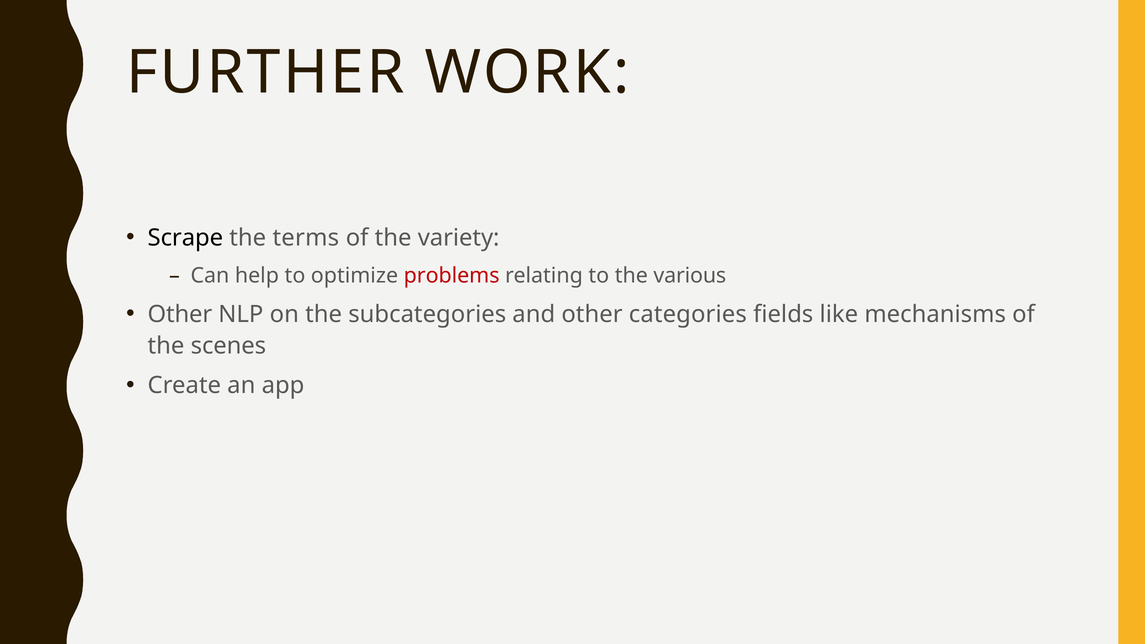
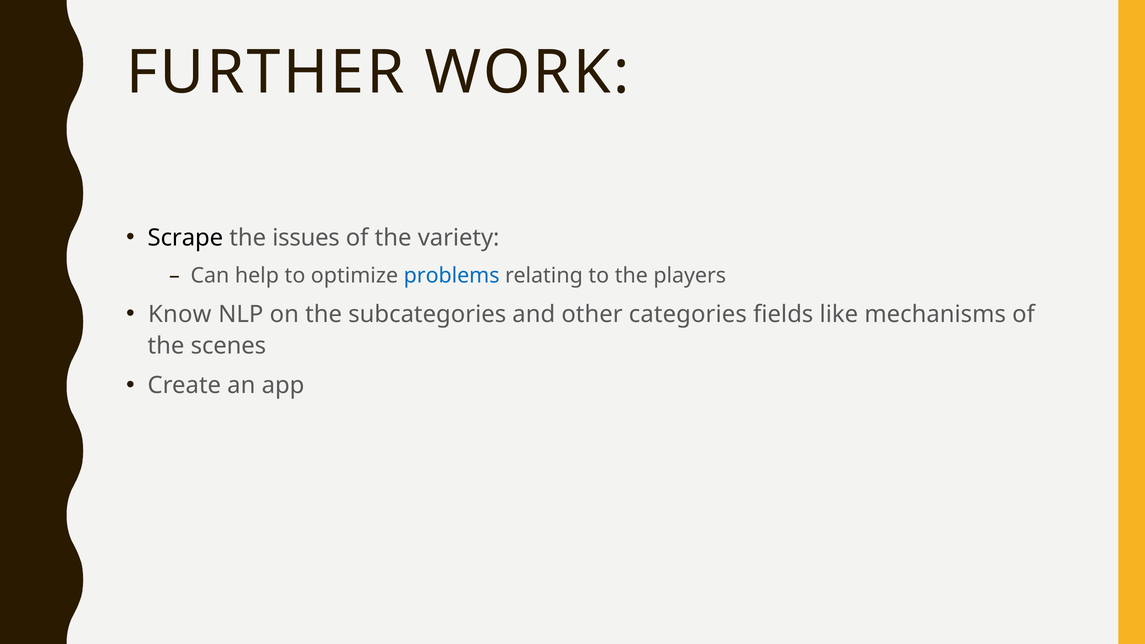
terms: terms -> issues
problems colour: red -> blue
various: various -> players
Other at (180, 314): Other -> Know
